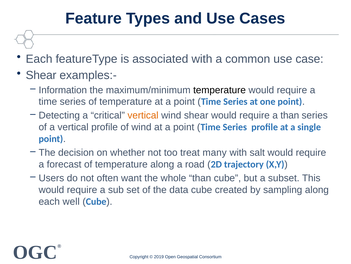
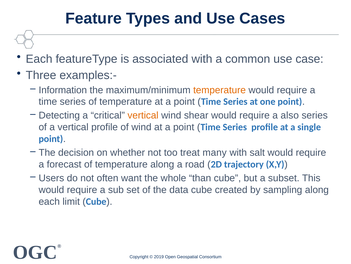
Shear at (41, 75): Shear -> Three
temperature at (220, 90) colour: black -> orange
a than: than -> also
well: well -> limit
